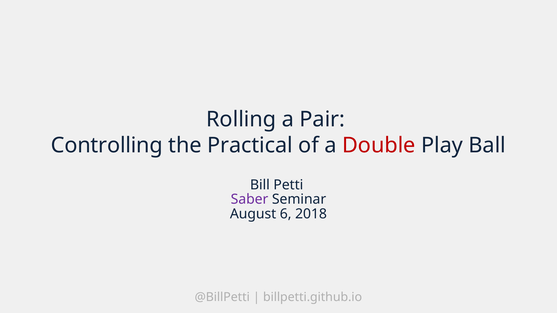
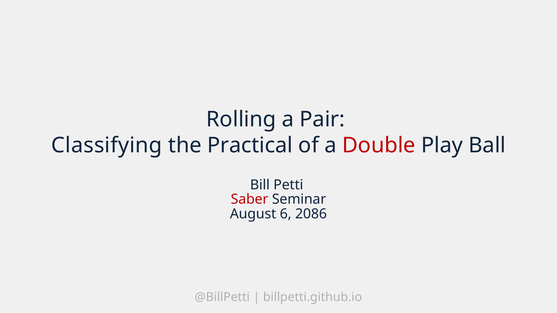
Controlling: Controlling -> Classifying
Saber colour: purple -> red
2018: 2018 -> 2086
